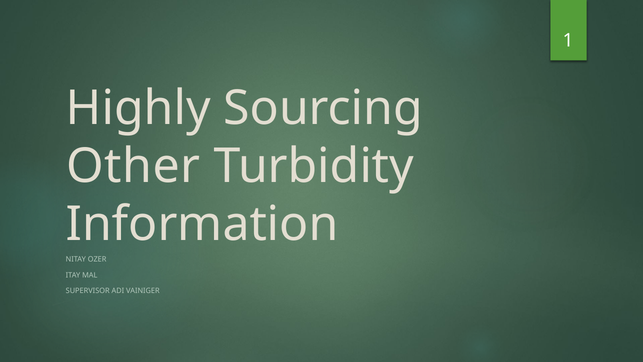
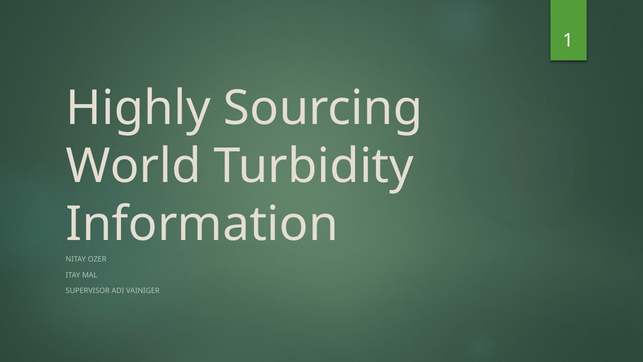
Other: Other -> World
